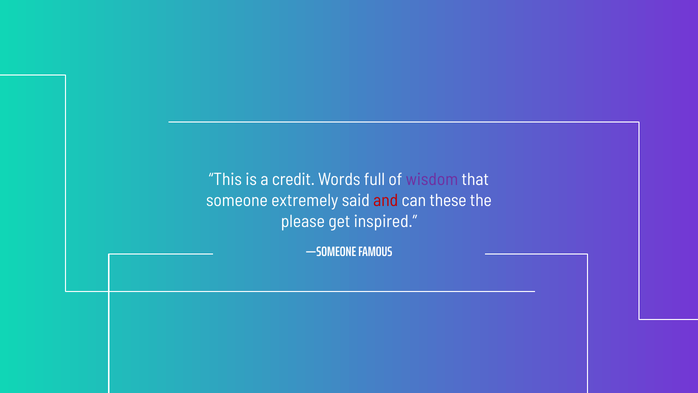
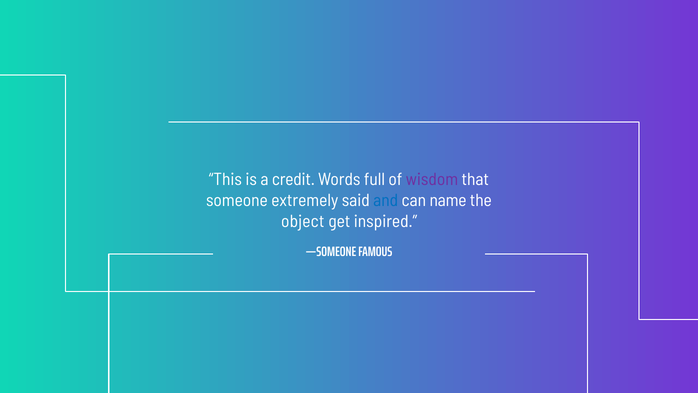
and colour: red -> blue
these: these -> name
please: please -> object
